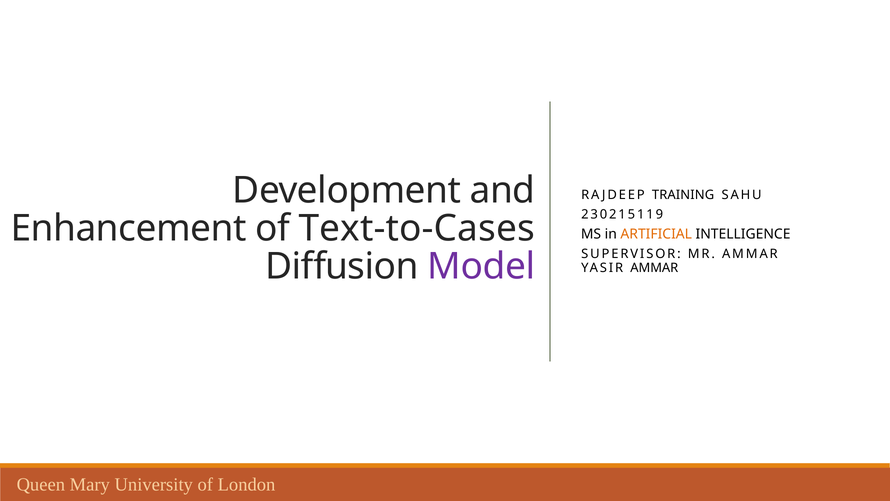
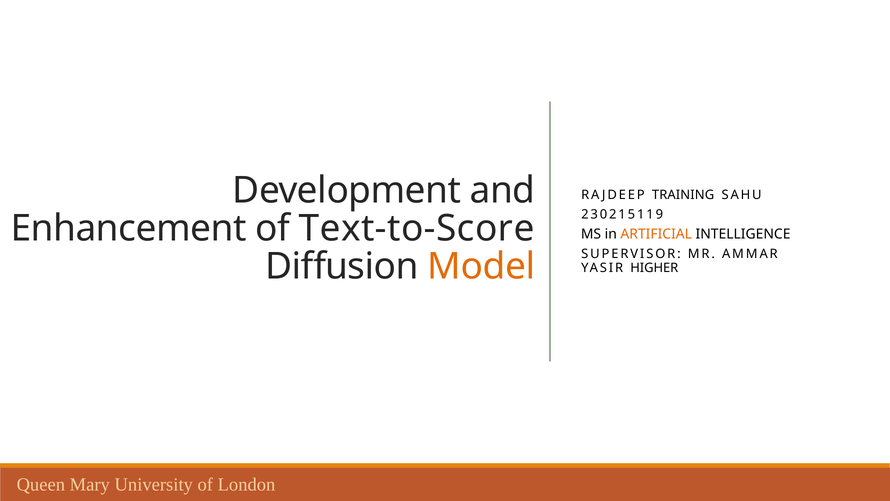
Text-to-Cases: Text-to-Cases -> Text-to-Score
Model colour: purple -> orange
YASIR AMMAR: AMMAR -> HIGHER
